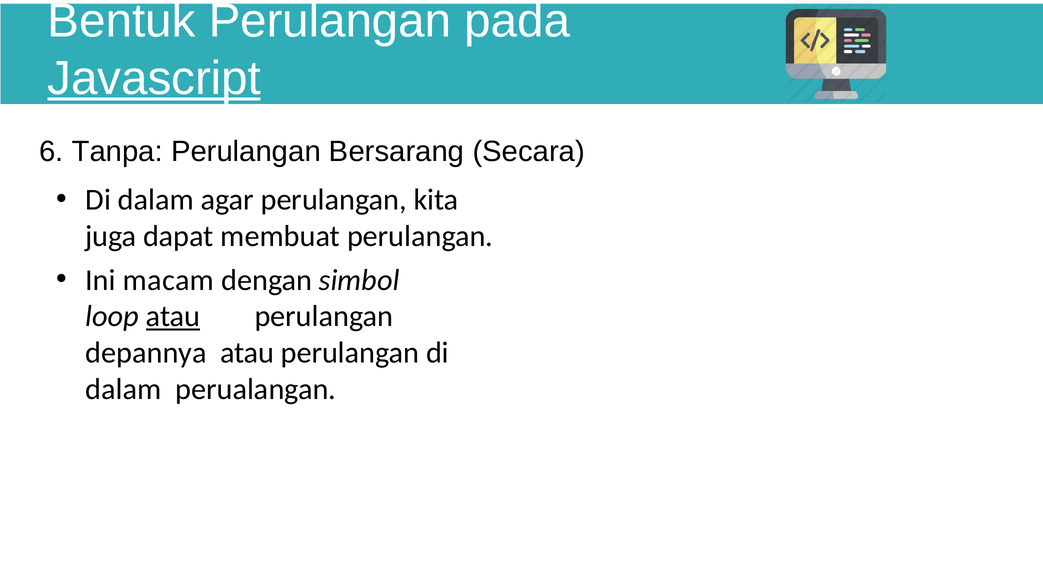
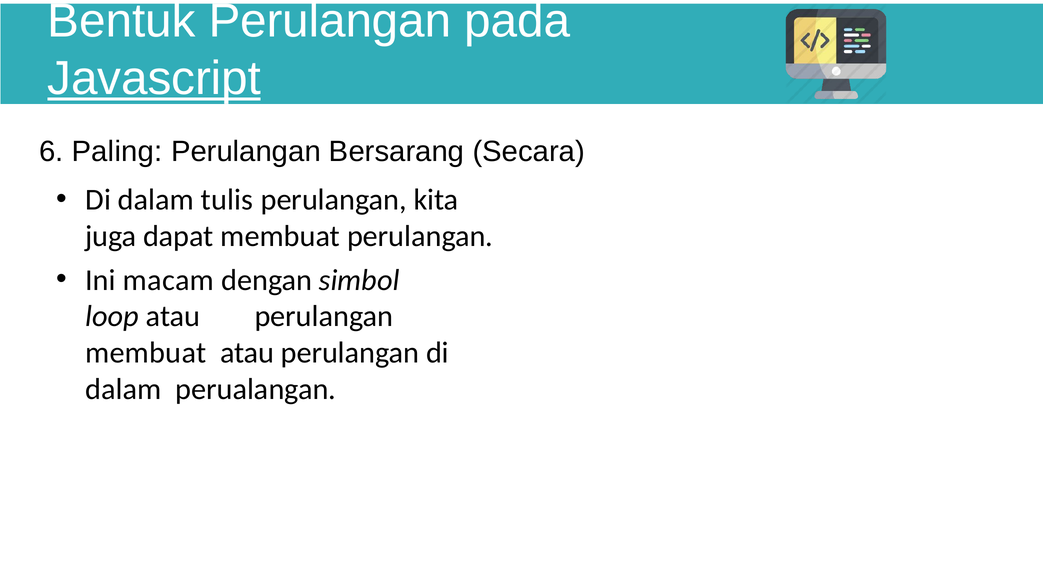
Tanpa: Tanpa -> Paling
agar: agar -> tulis
atau at (173, 317) underline: present -> none
depannya at (146, 353): depannya -> membuat
